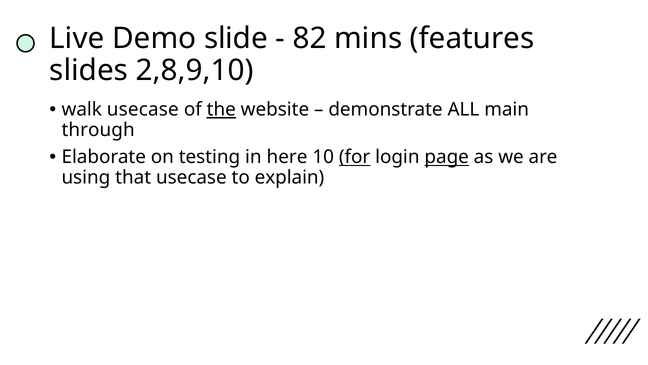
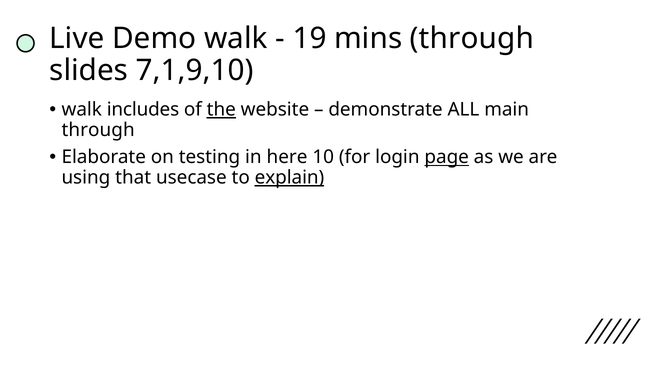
Demo slide: slide -> walk
82: 82 -> 19
mins features: features -> through
2,8,9,10: 2,8,9,10 -> 7,1,9,10
walk usecase: usecase -> includes
for underline: present -> none
explain underline: none -> present
